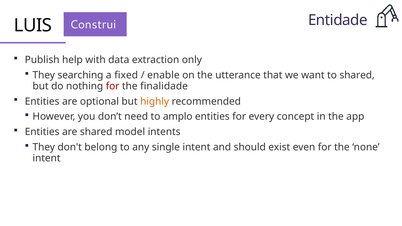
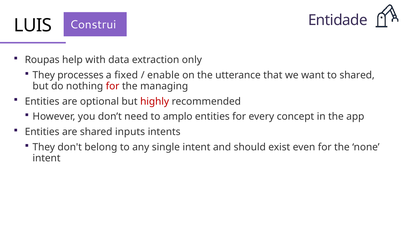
Publish: Publish -> Roupas
searching: searching -> processes
finalidade: finalidade -> managing
highly colour: orange -> red
model: model -> inputs
